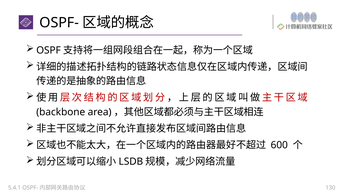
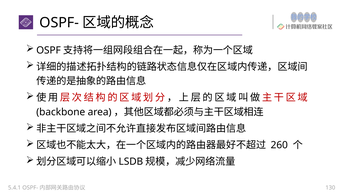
600: 600 -> 260
